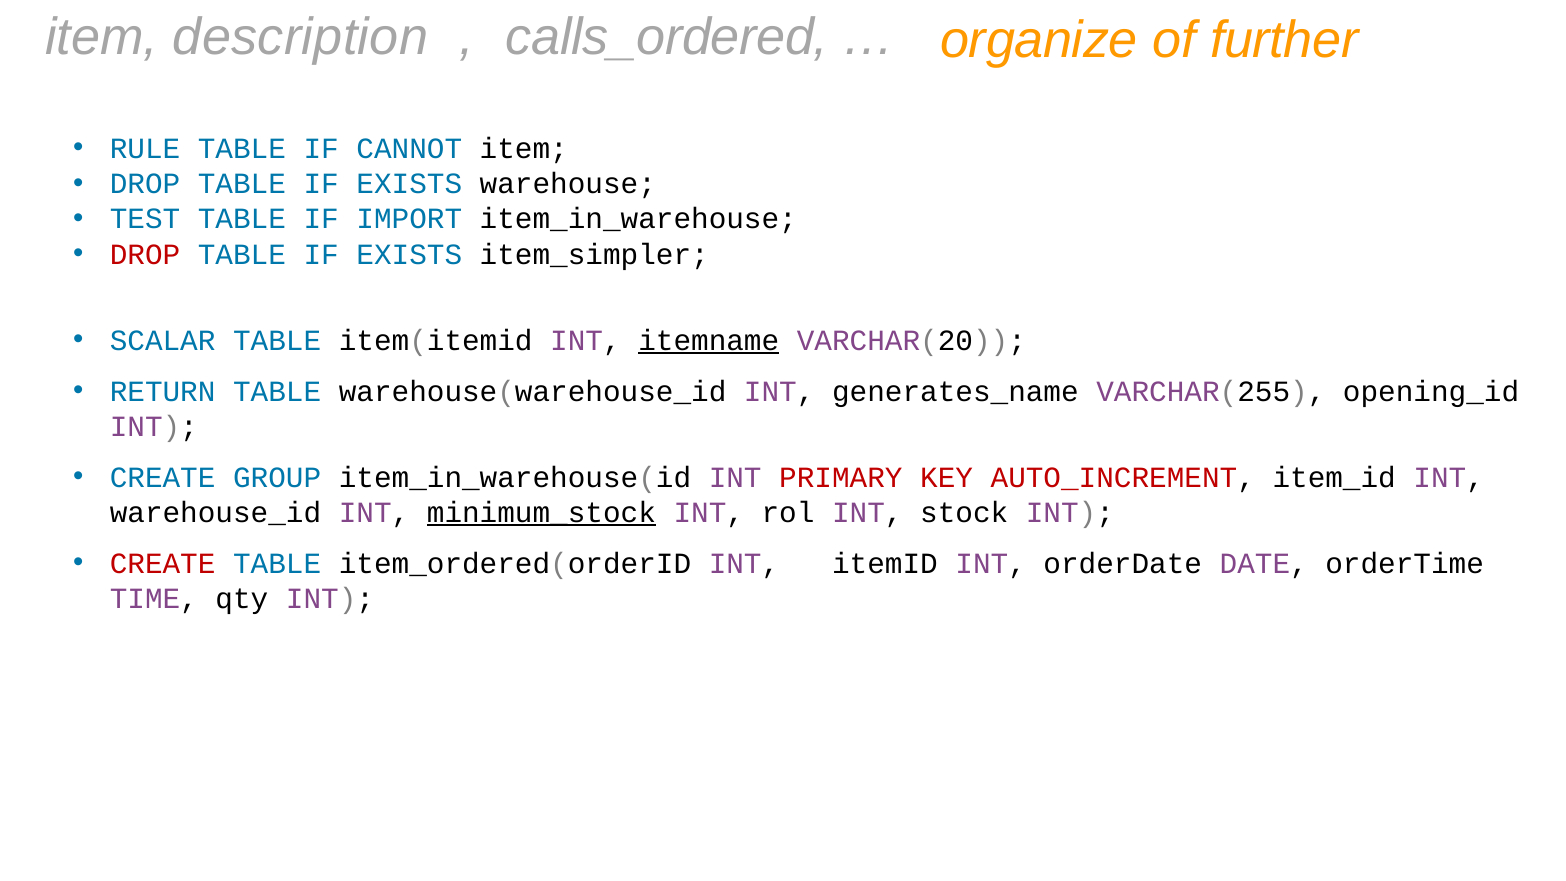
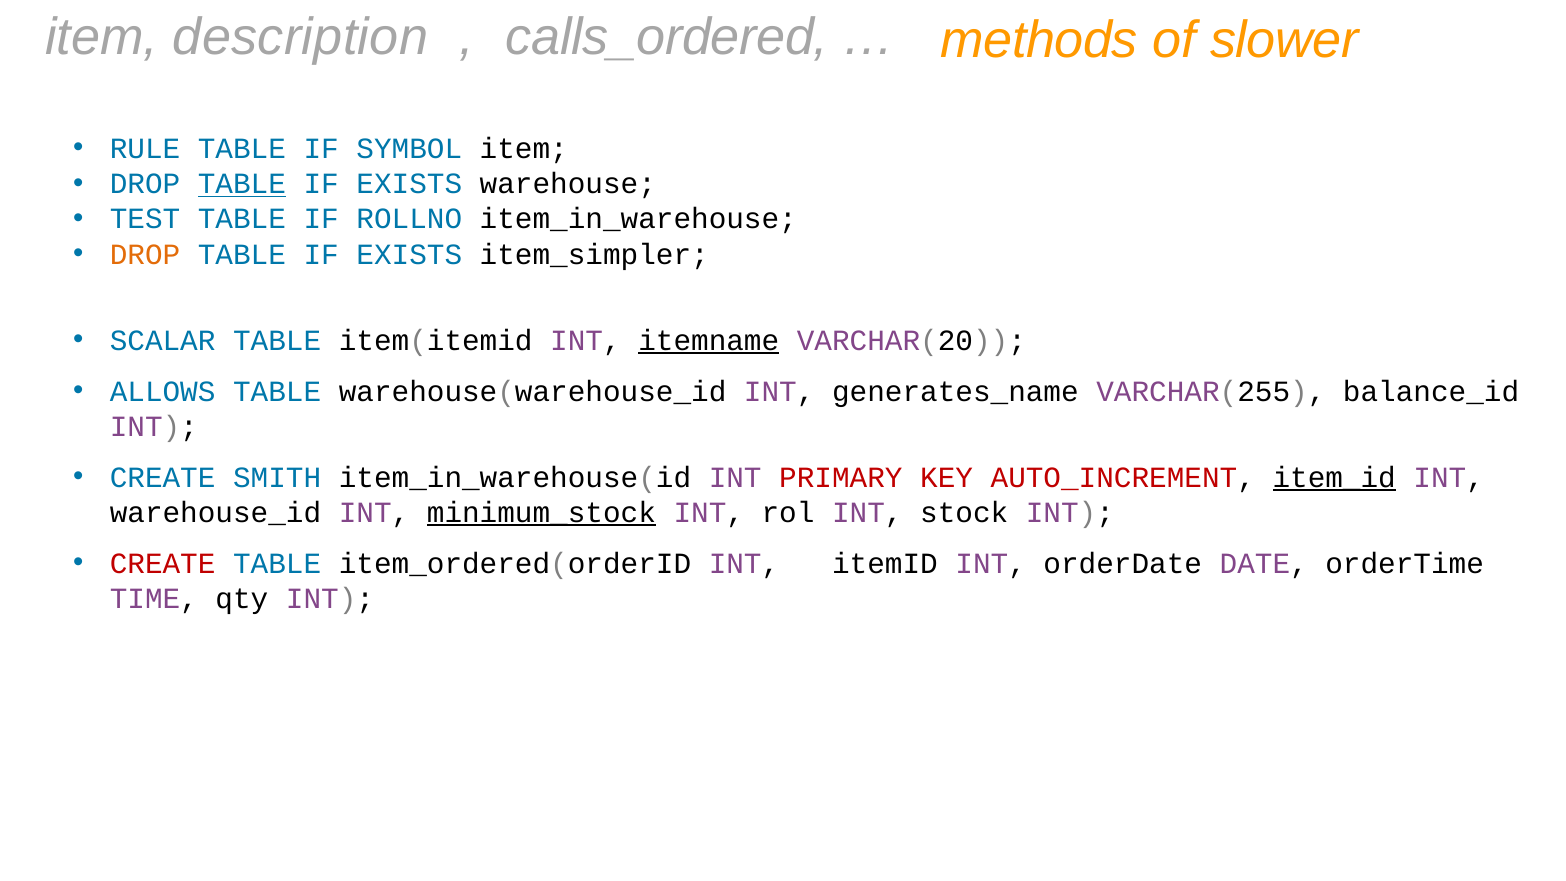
organize: organize -> methods
further: further -> slower
CANNOT: CANNOT -> SYMBOL
TABLE at (242, 184) underline: none -> present
IMPORT: IMPORT -> ROLLNO
DROP at (145, 254) colour: red -> orange
RETURN: RETURN -> ALLOWS
opening_id: opening_id -> balance_id
GROUP: GROUP -> SMITH
item_id underline: none -> present
